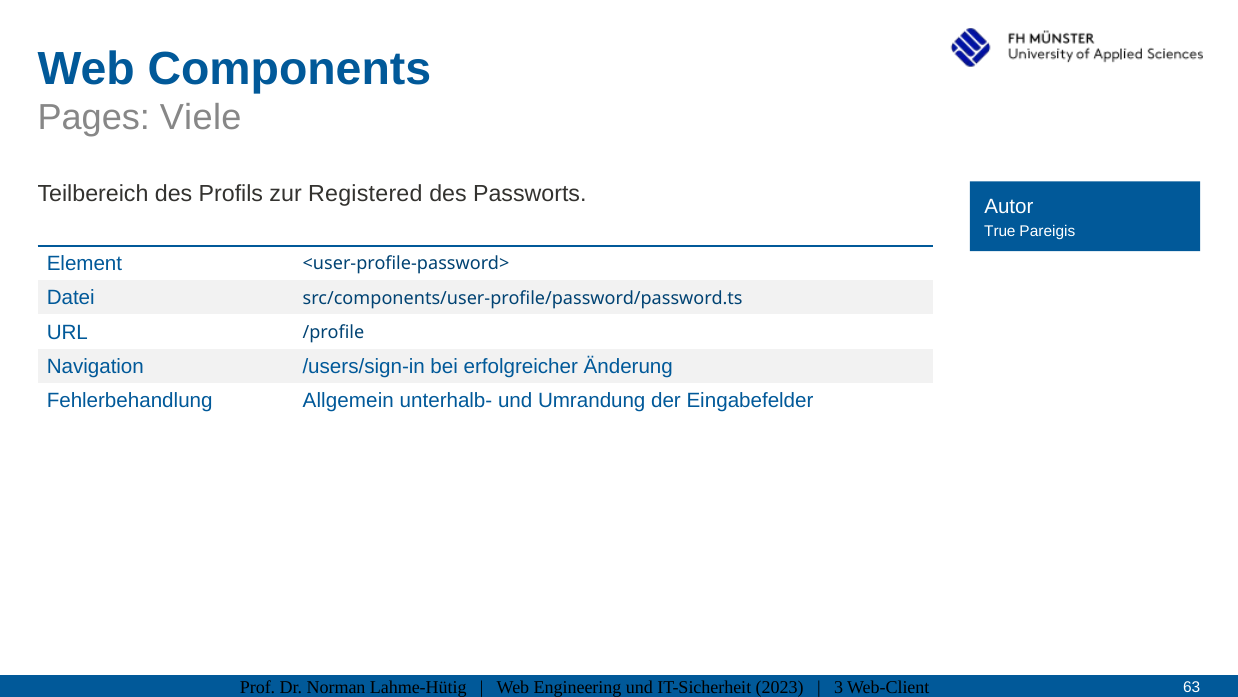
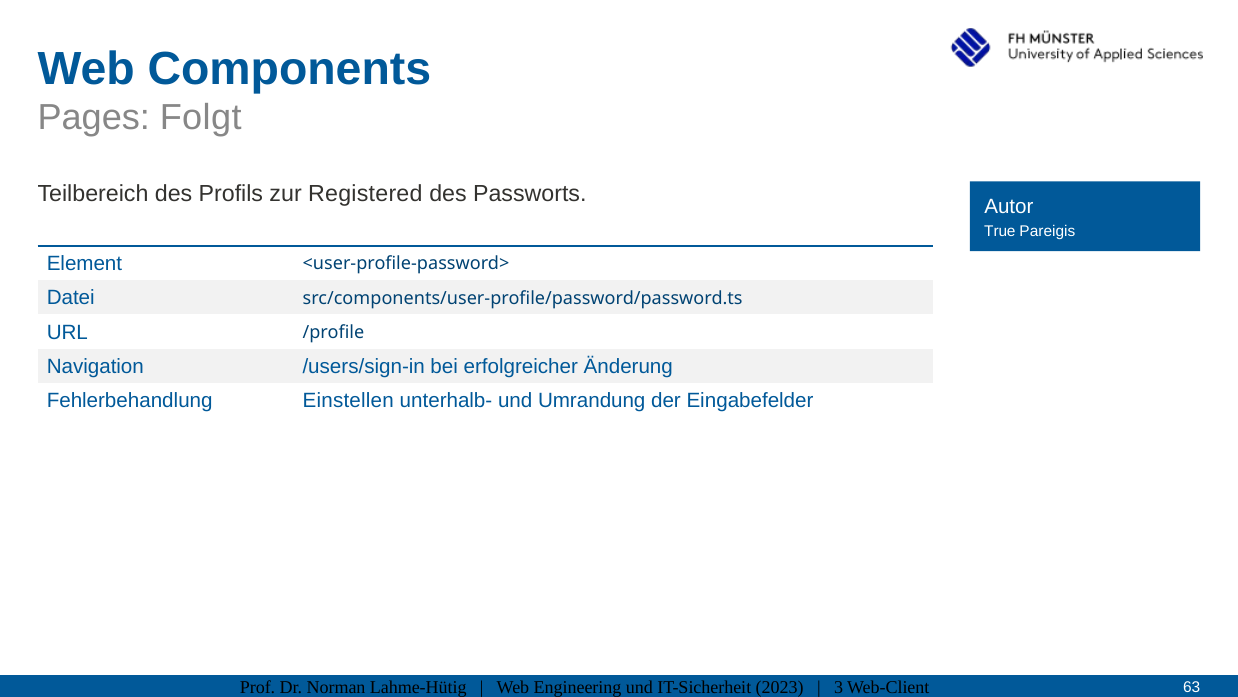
Viele: Viele -> Folgt
Allgemein: Allgemein -> Einstellen
